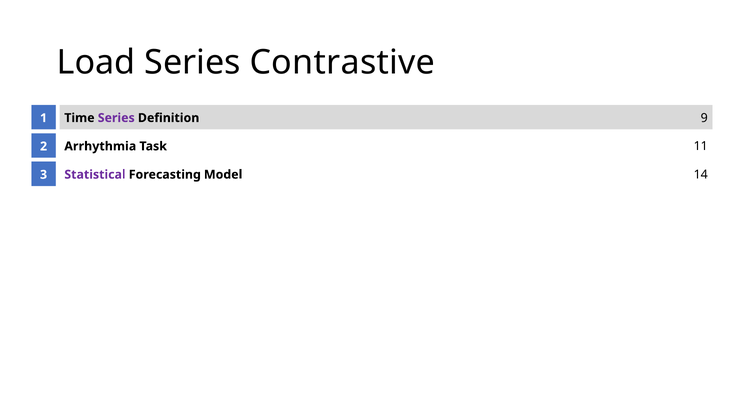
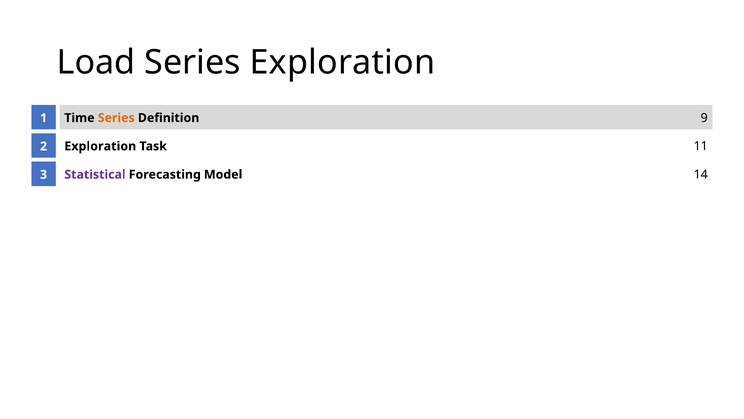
Series Contrastive: Contrastive -> Exploration
Series at (116, 118) colour: purple -> orange
Arrhythmia at (100, 146): Arrhythmia -> Exploration
